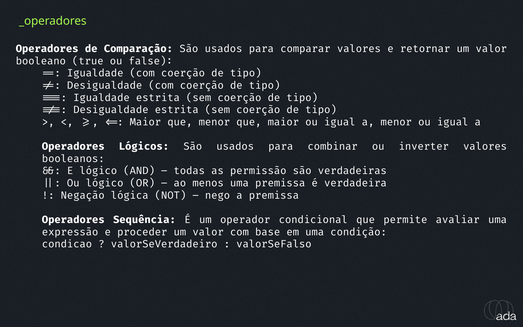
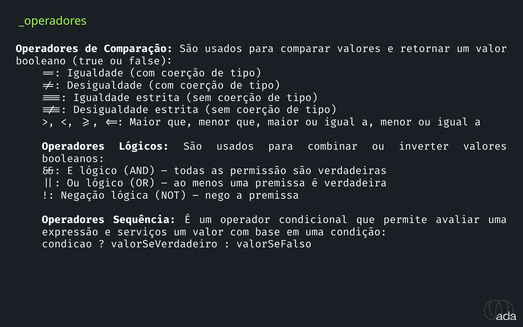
proceder: proceder -> serviços
